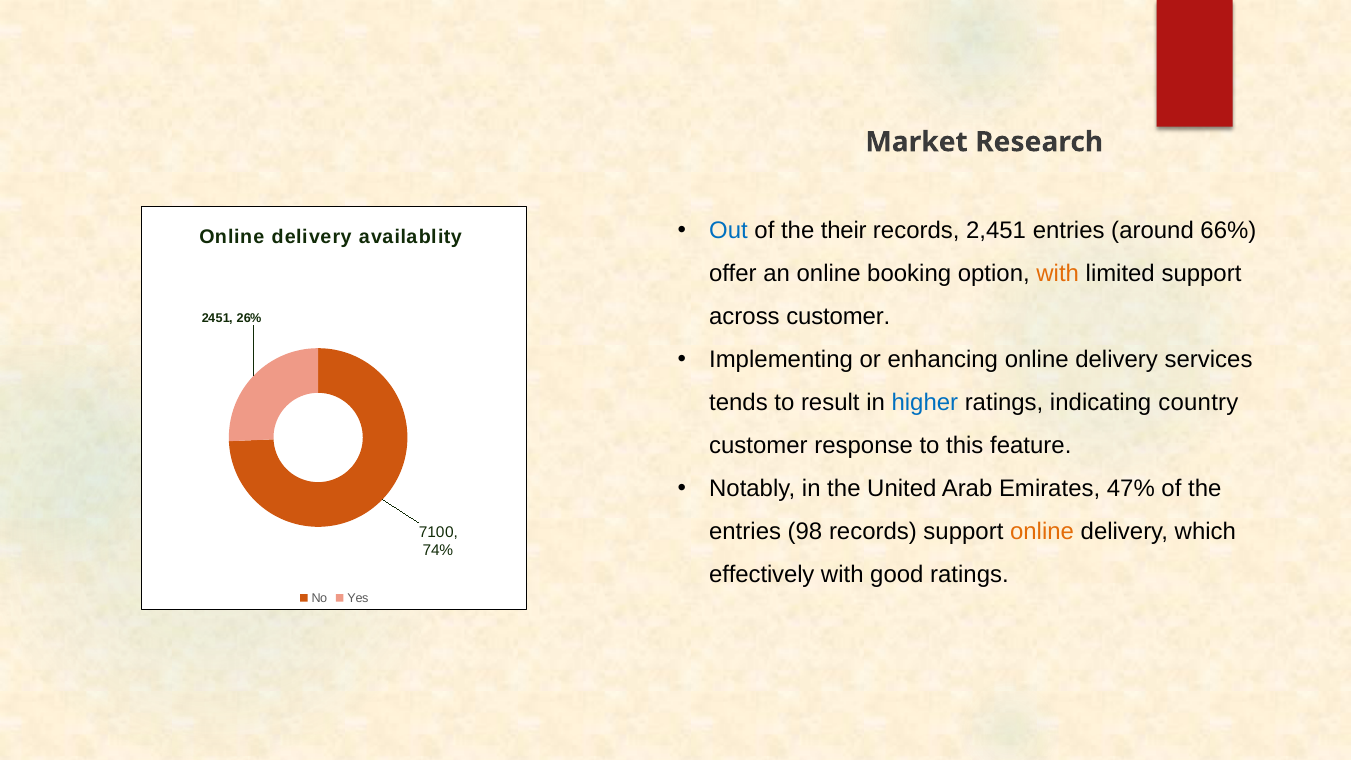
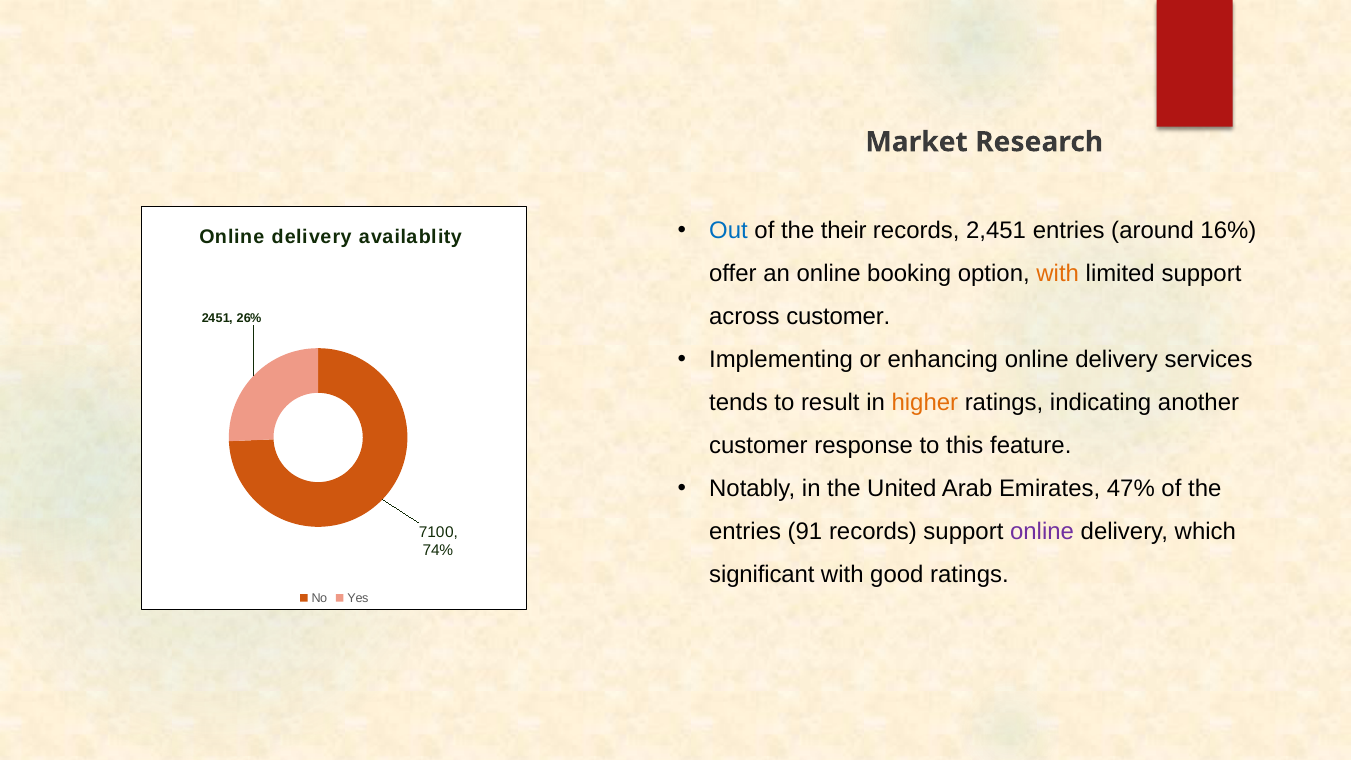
66%: 66% -> 16%
higher colour: blue -> orange
country: country -> another
98: 98 -> 91
online at (1042, 532) colour: orange -> purple
effectively: effectively -> significant
